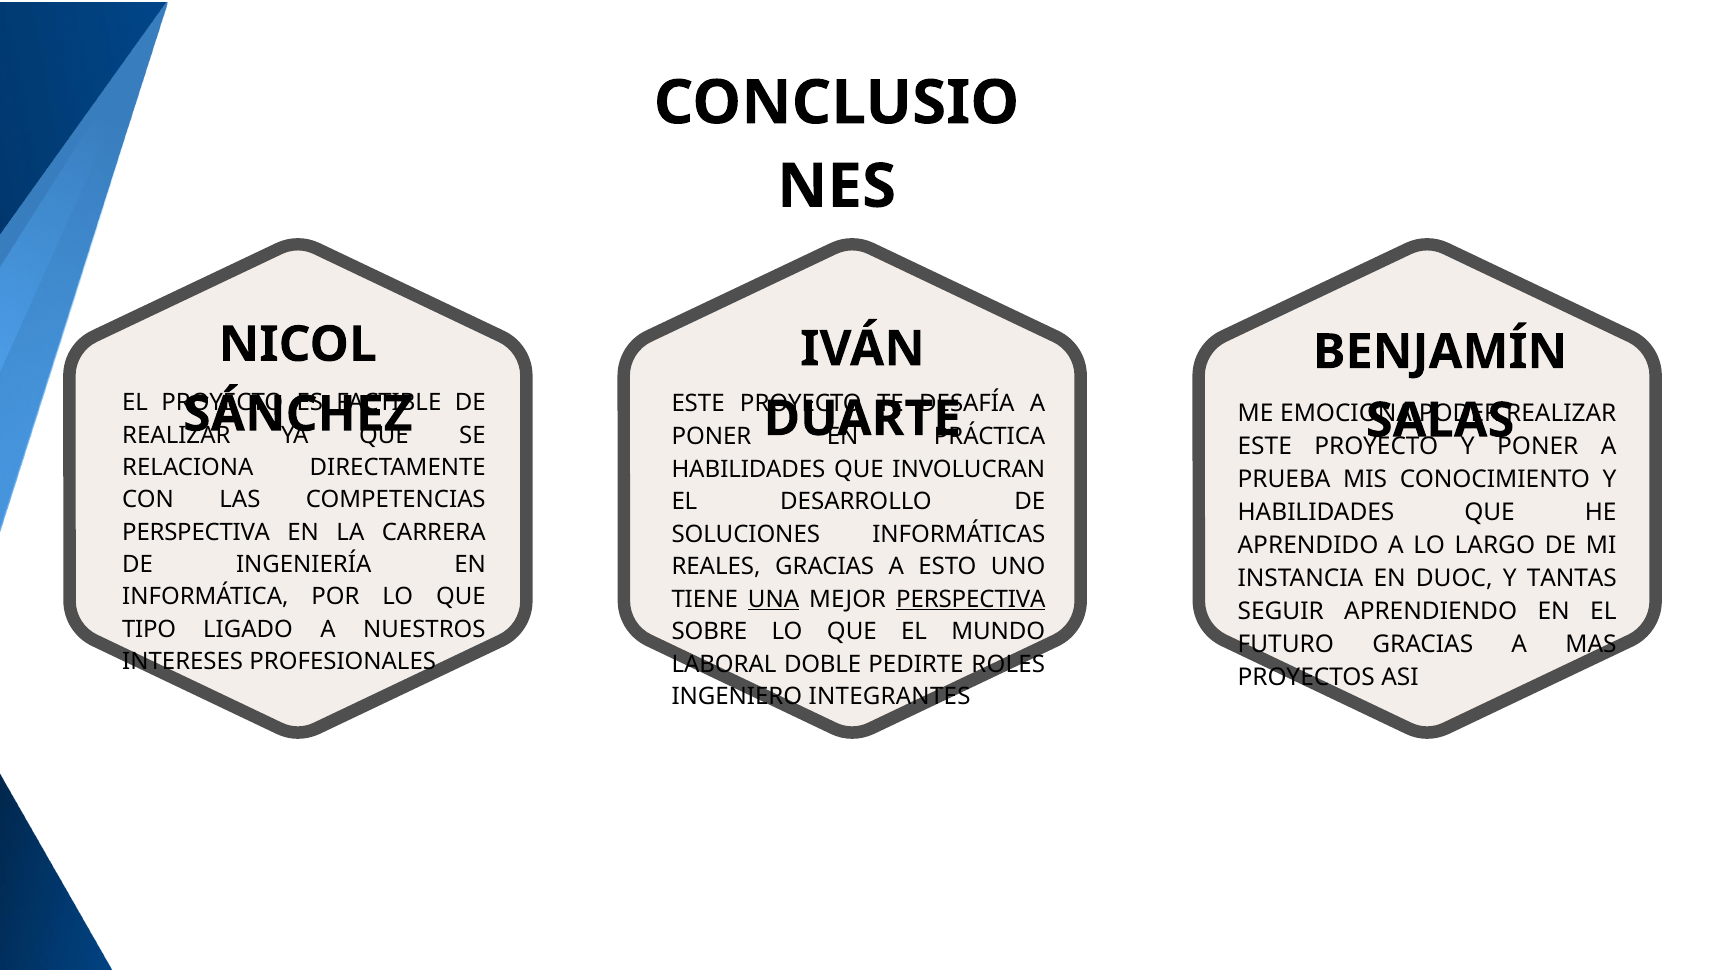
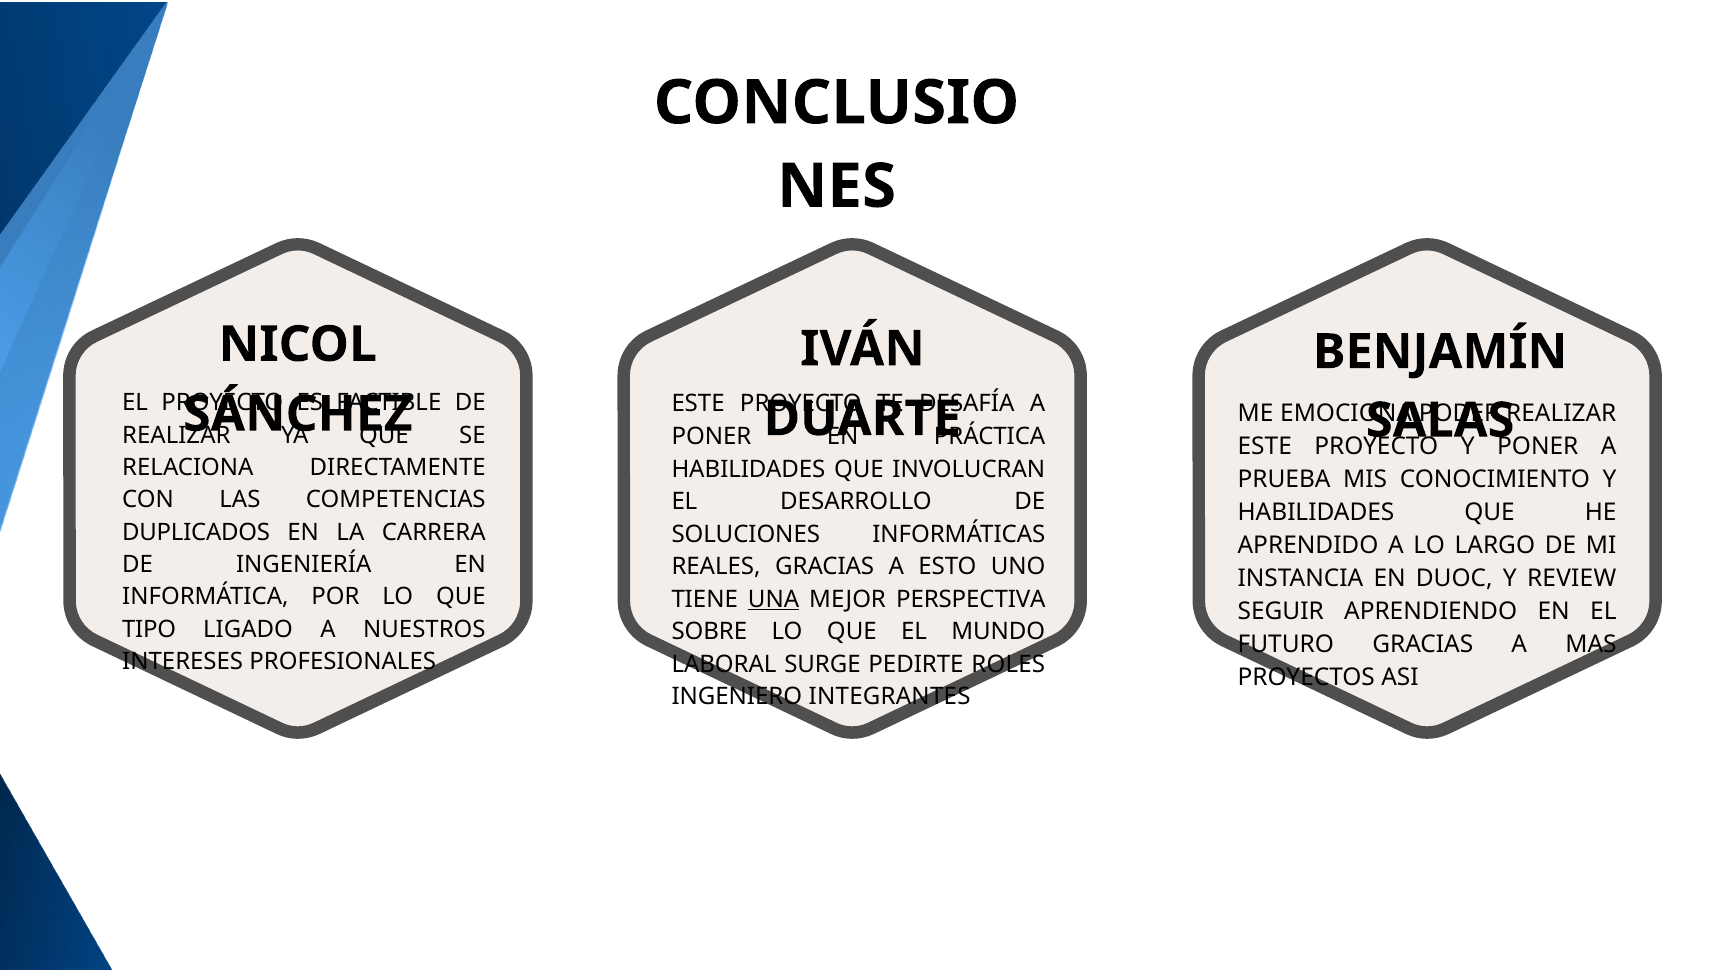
PERSPECTIVA at (196, 532): PERSPECTIVA -> DUPLICADOS
TANTAS: TANTAS -> REVIEW
PERSPECTIVA at (971, 599) underline: present -> none
DOBLE: DOBLE -> SURGE
